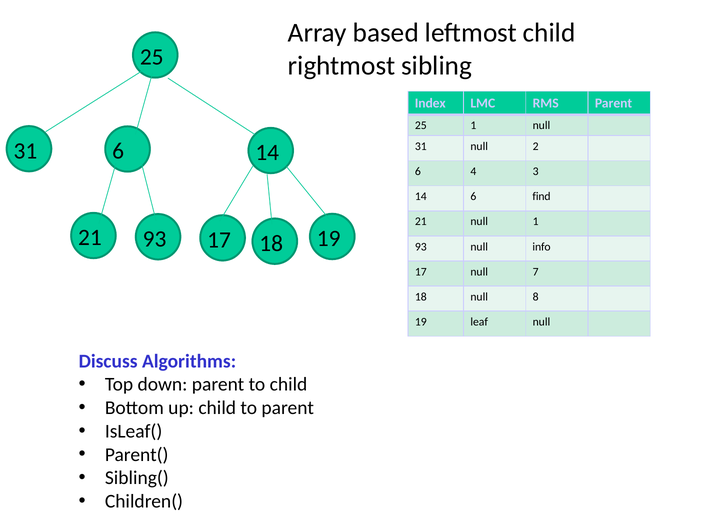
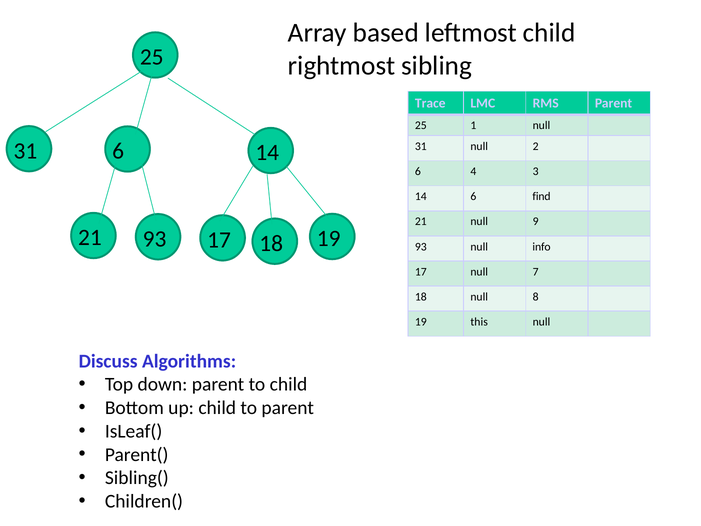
Index: Index -> Trace
null 1: 1 -> 9
leaf: leaf -> this
